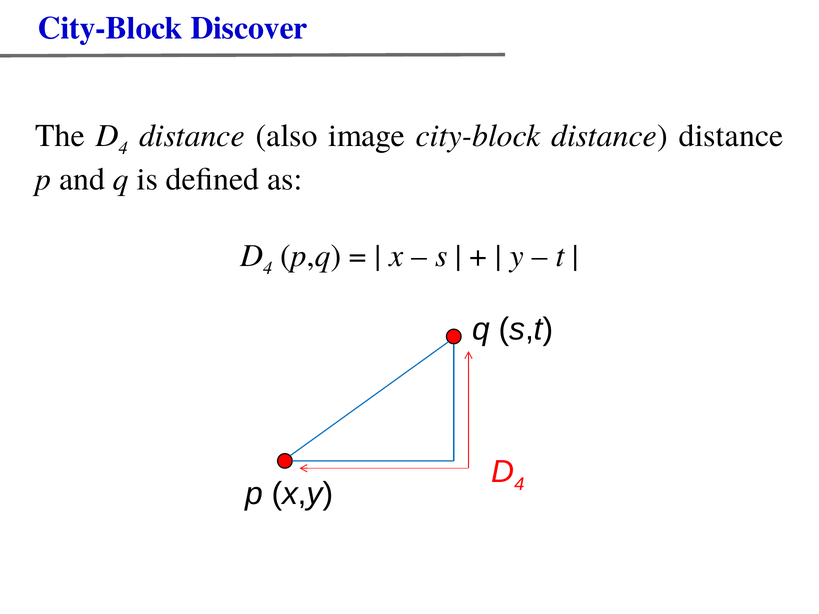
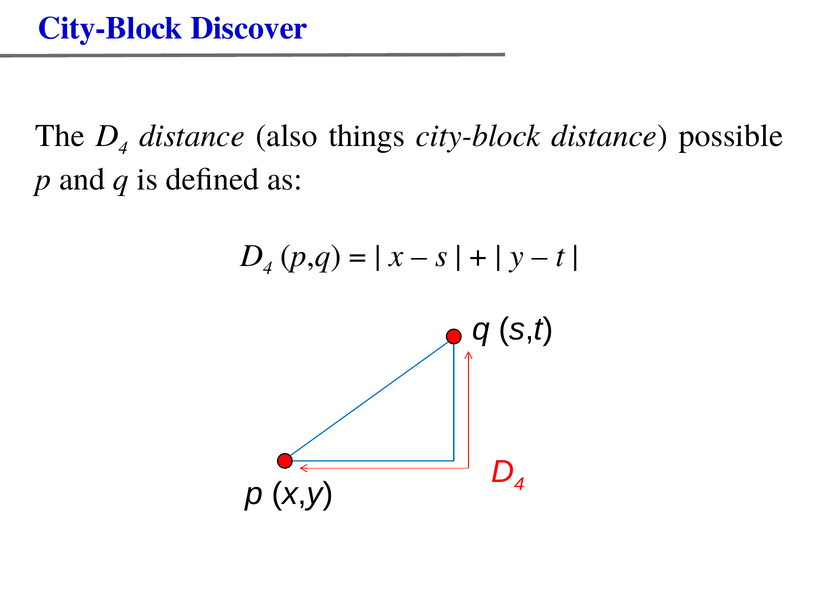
image: image -> things
distance distance: distance -> possible
